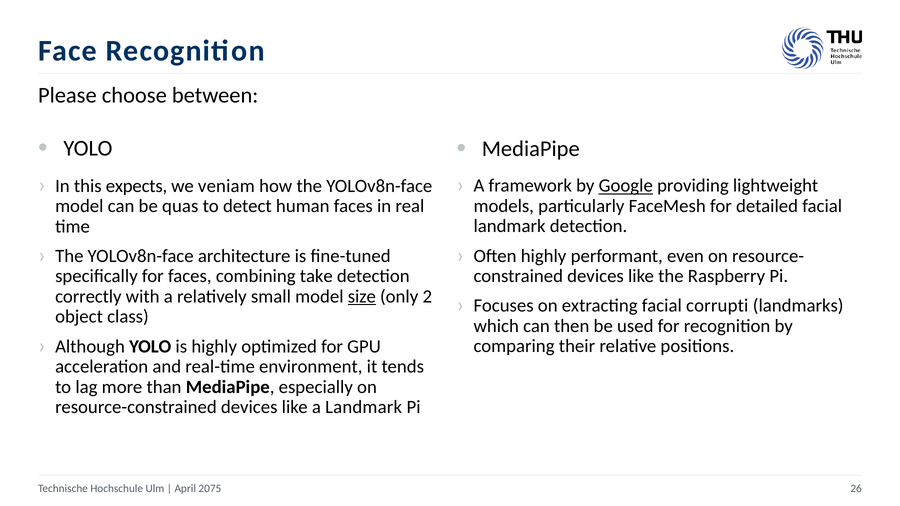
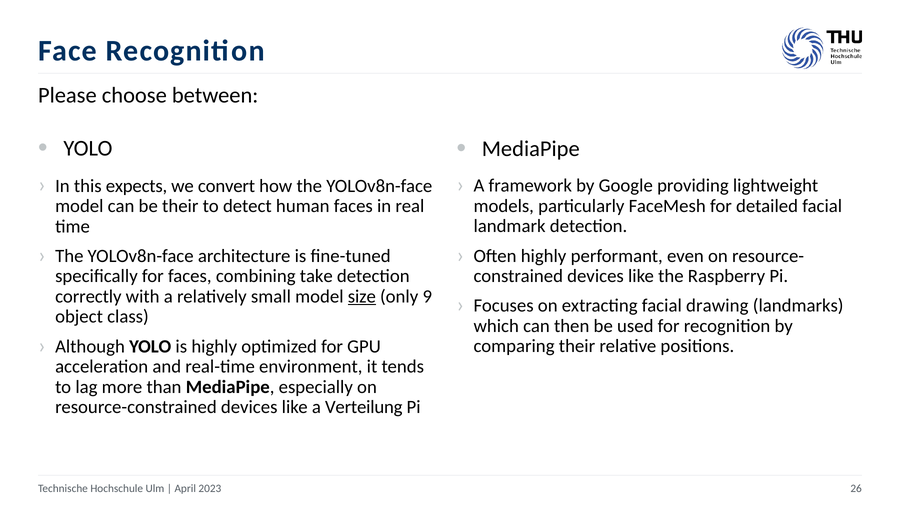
veniam: veniam -> convert
Google underline: present -> none
be quas: quas -> their
2: 2 -> 9
corrupti: corrupti -> drawing
a Landmark: Landmark -> Verteilung
2075: 2075 -> 2023
